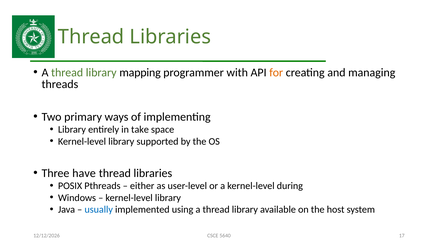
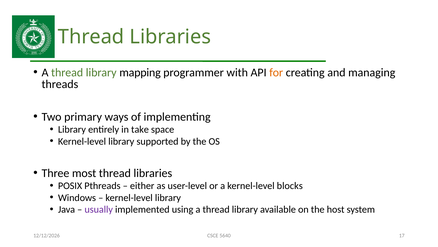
have: have -> most
during: during -> blocks
usually colour: blue -> purple
